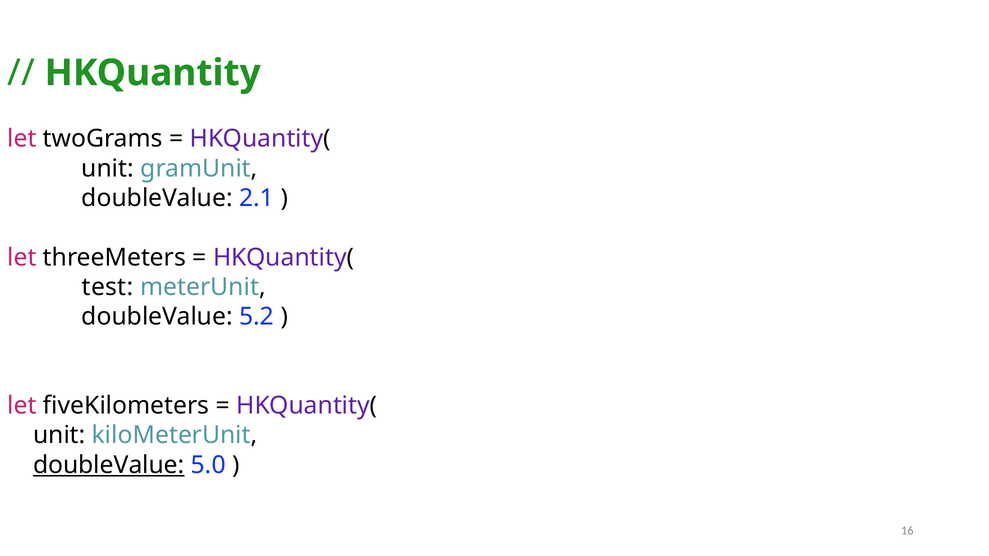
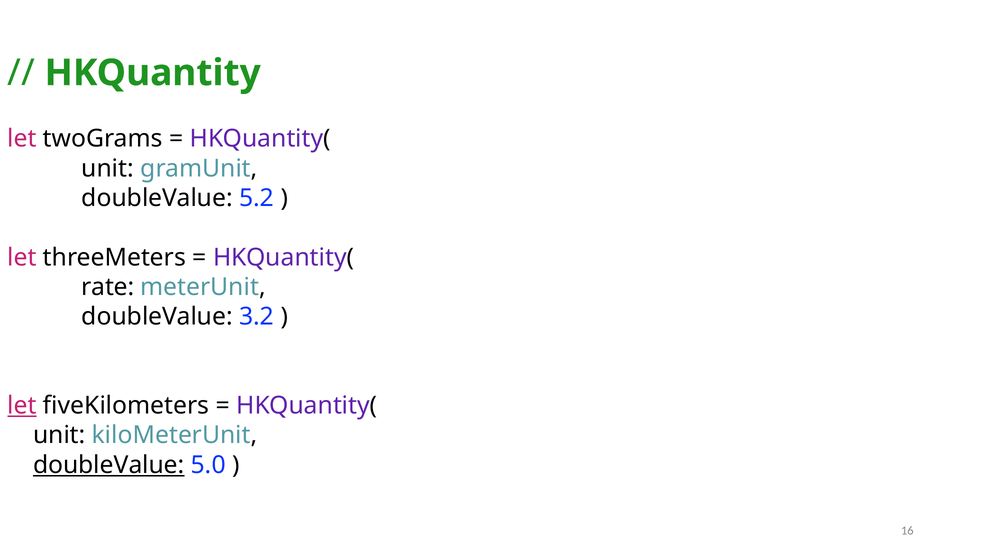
2.1: 2.1 -> 5.2
test: test -> rate
5.2: 5.2 -> 3.2
let at (22, 406) underline: none -> present
